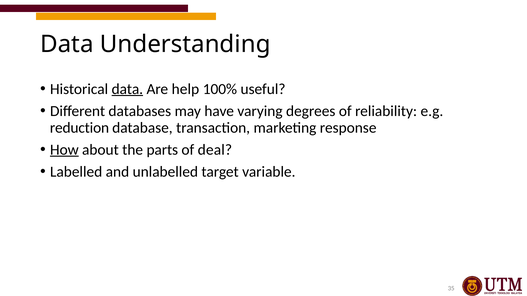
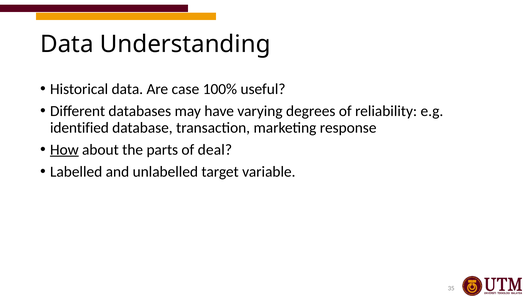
data at (127, 89) underline: present -> none
help: help -> case
reduction: reduction -> identified
